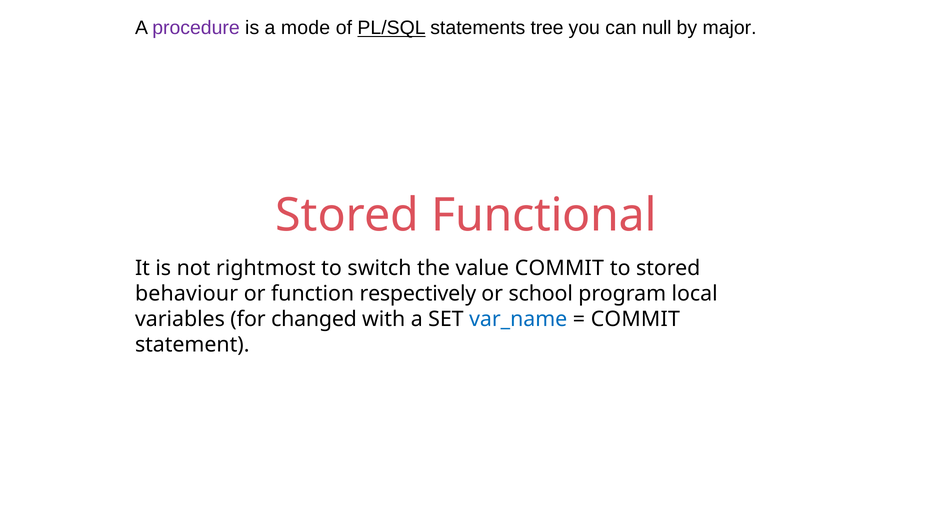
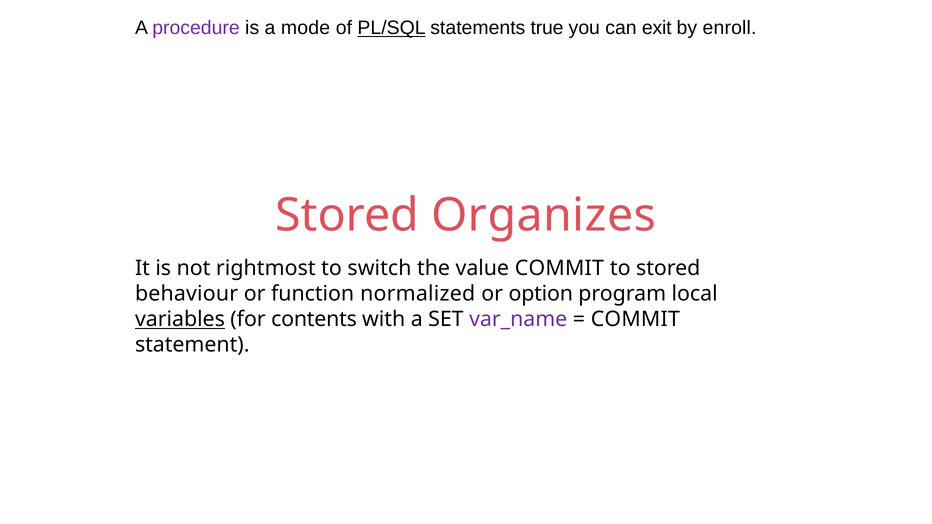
tree: tree -> true
null: null -> exit
major: major -> enroll
Functional: Functional -> Organizes
respectively: respectively -> normalized
school: school -> option
variables underline: none -> present
changed: changed -> contents
var_name colour: blue -> purple
